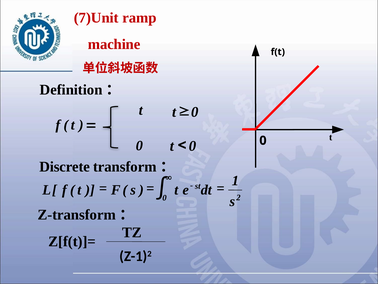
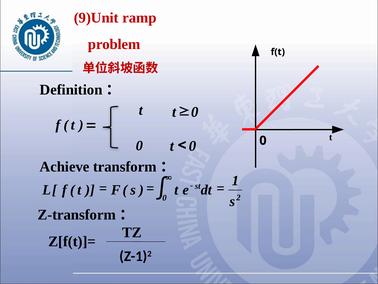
7)Unit: 7)Unit -> 9)Unit
machine: machine -> problem
Discrete: Discrete -> Achieve
